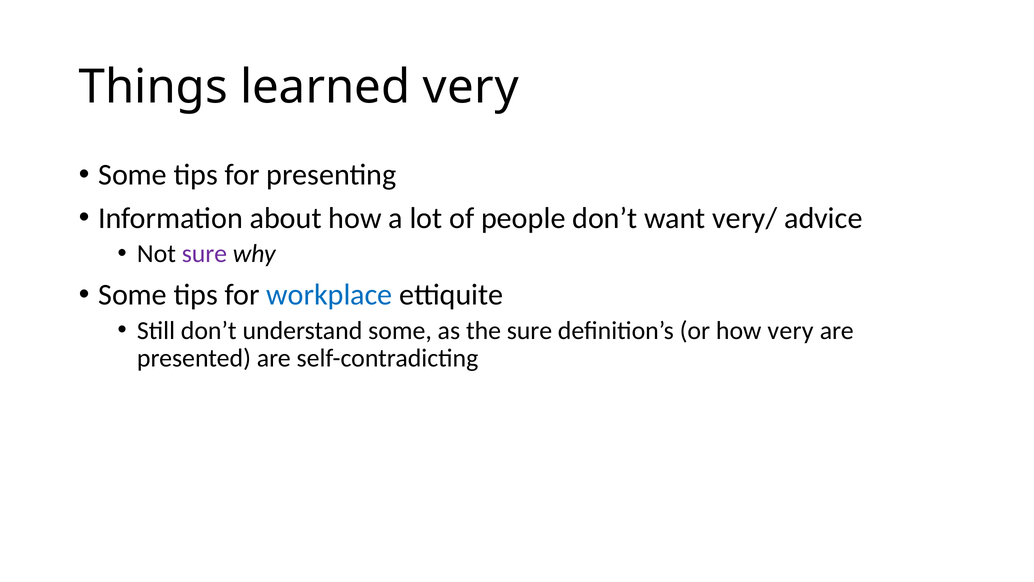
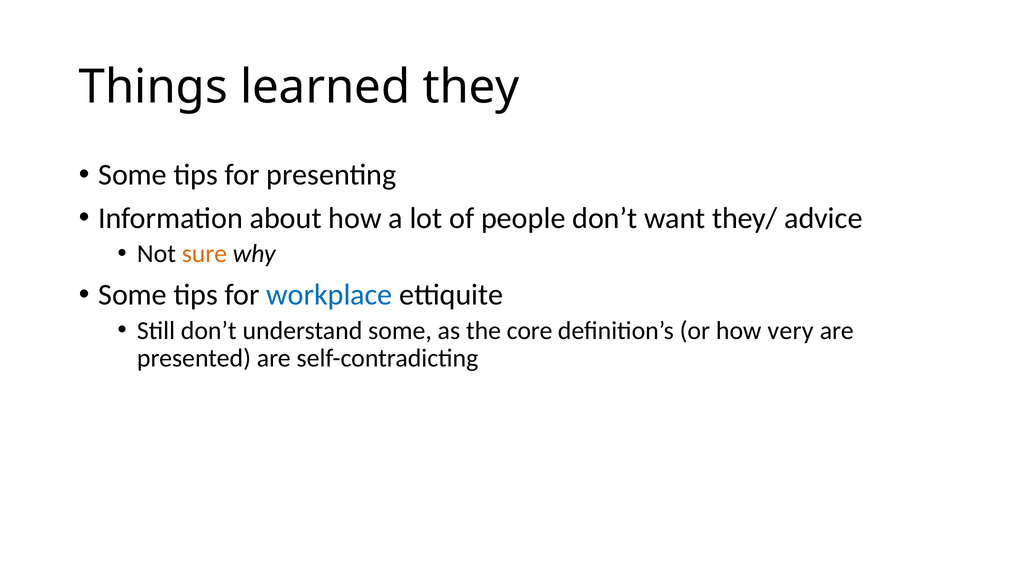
learned very: very -> they
very/: very/ -> they/
sure at (204, 254) colour: purple -> orange
the sure: sure -> core
